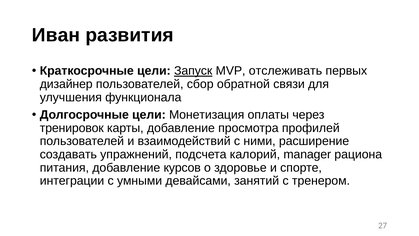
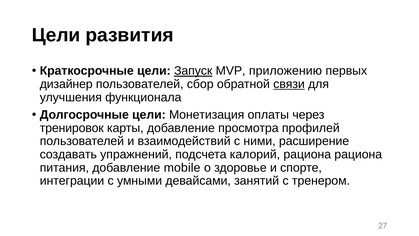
Иван at (56, 35): Иван -> Цели
отслеживать: отслеживать -> приложению
связи underline: none -> present
калорий manager: manager -> рациона
курсов: курсов -> mobile
